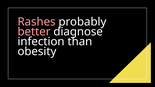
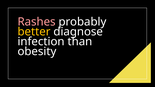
better colour: pink -> yellow
